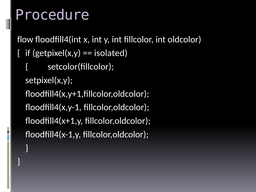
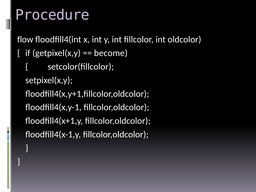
isolated: isolated -> become
